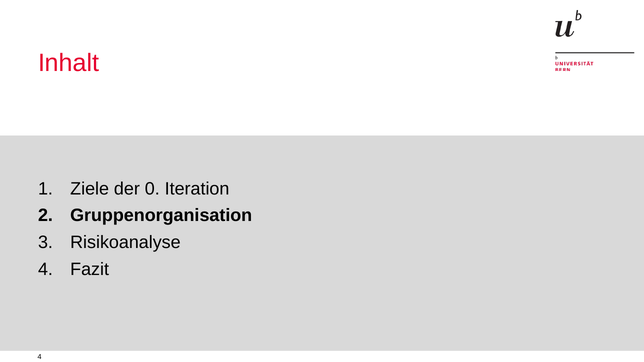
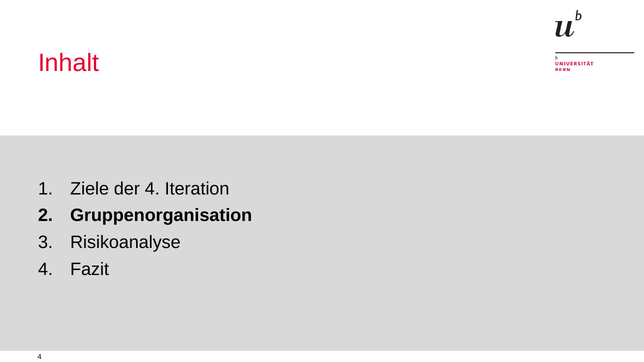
der 0: 0 -> 4
